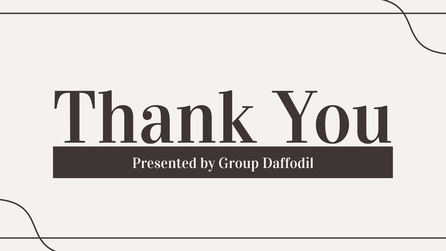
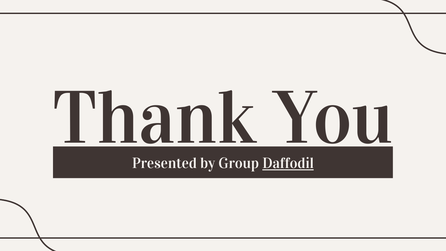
Daffodil underline: none -> present
